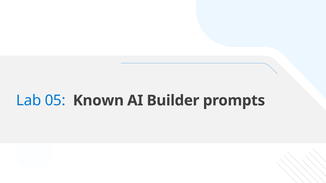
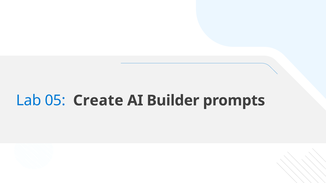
Known: Known -> Create
